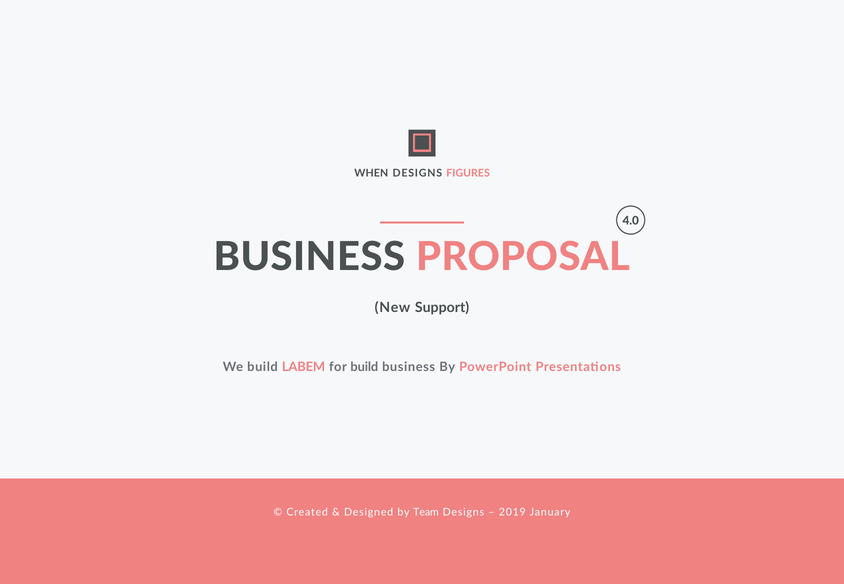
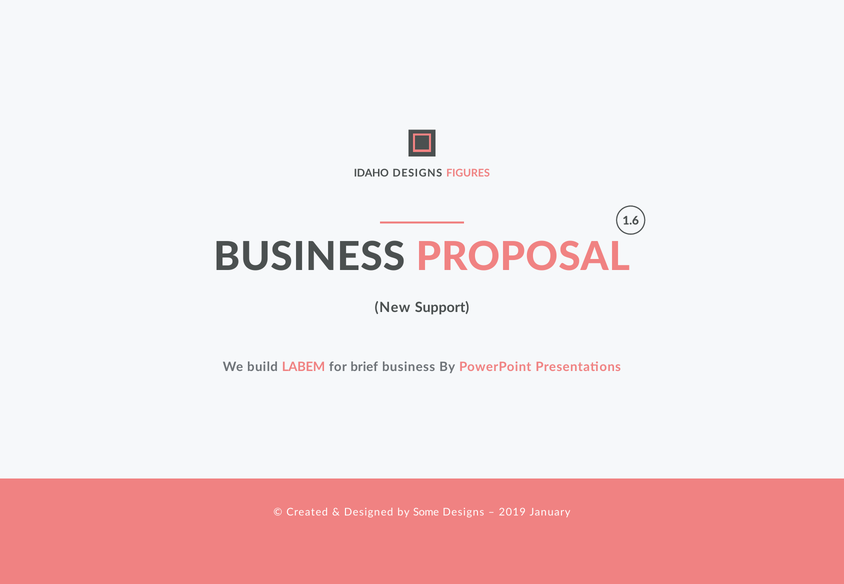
WHEN: WHEN -> IDAHO
4.0: 4.0 -> 1.6
for build: build -> brief
Team: Team -> Some
